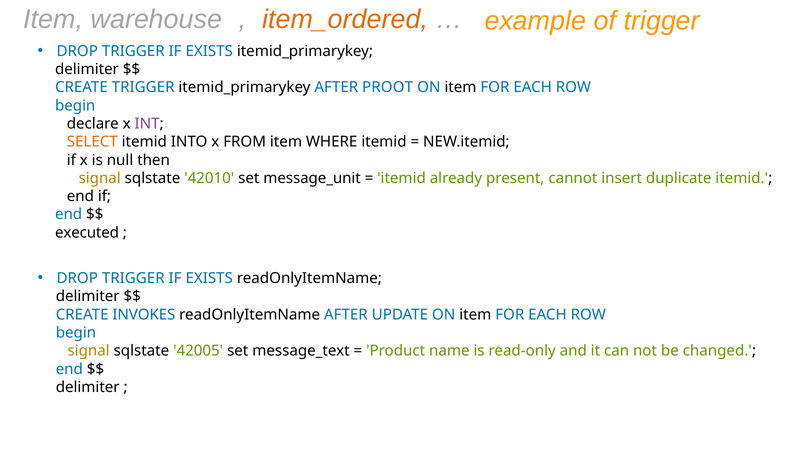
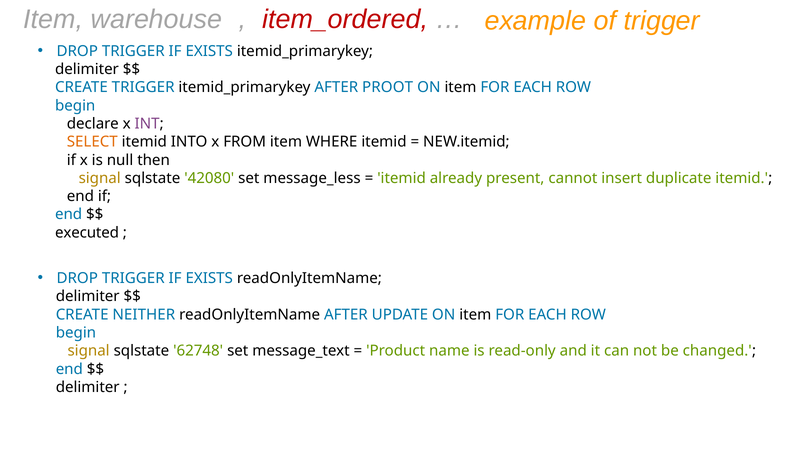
item_ordered colour: orange -> red
42010: 42010 -> 42080
message_unit: message_unit -> message_less
INVOKES: INVOKES -> NEITHER
42005: 42005 -> 62748
